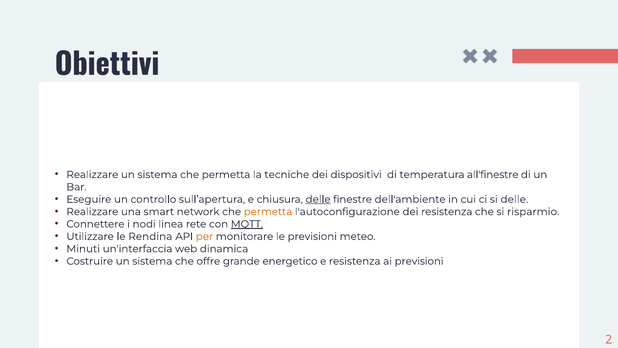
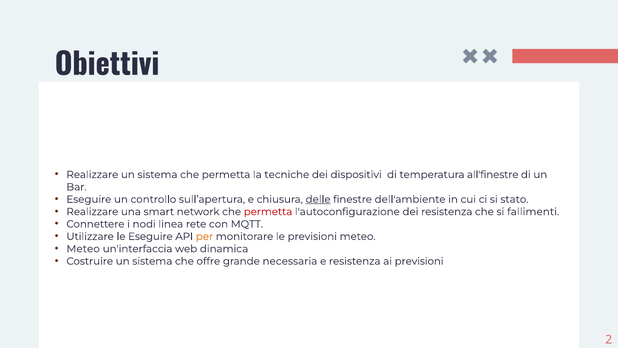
si delle: delle -> stato
permetta at (268, 212) colour: orange -> red
risparmio: risparmio -> fallimenti
MQTT underline: present -> none
le Rendina: Rendina -> Eseguire
Minuti at (83, 249): Minuti -> Meteo
energetico: energetico -> necessaria
